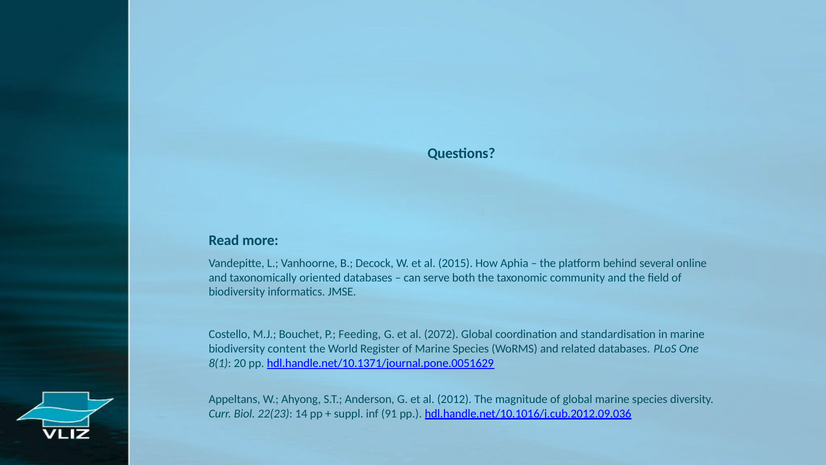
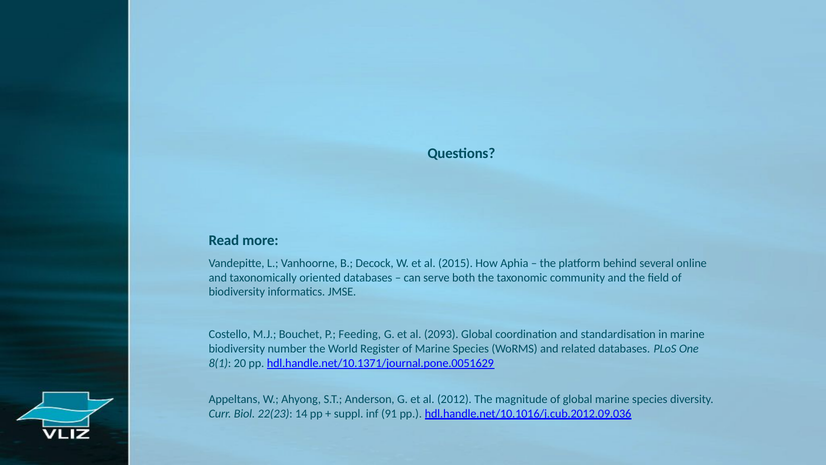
2072: 2072 -> 2093
content: content -> number
